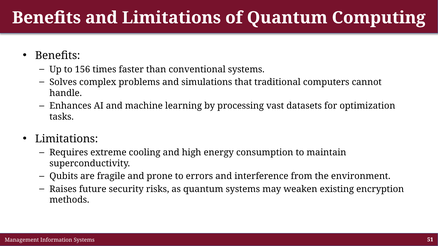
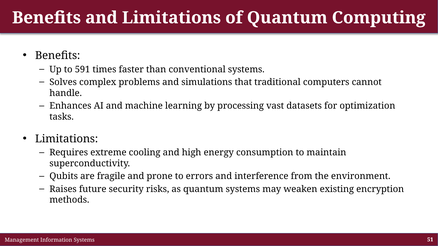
156: 156 -> 591
